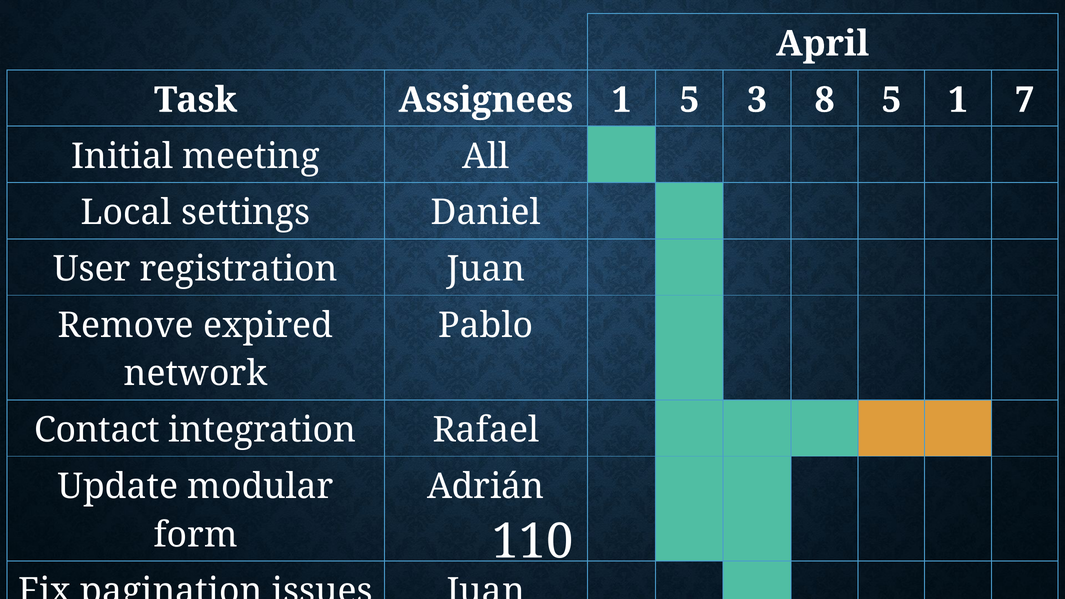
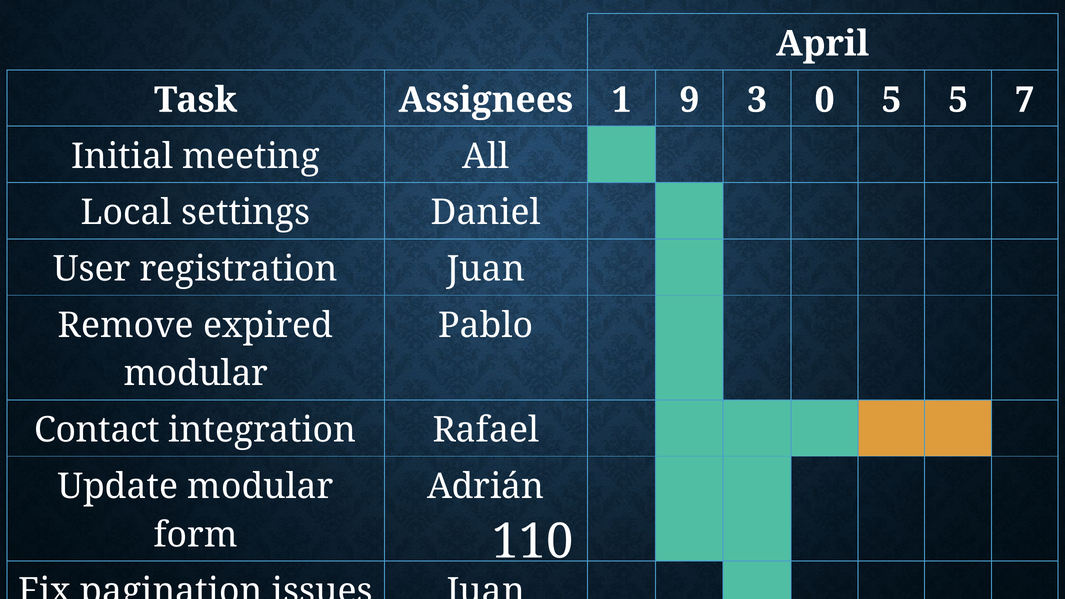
1 5: 5 -> 9
8: 8 -> 0
5 1: 1 -> 5
network at (196, 374): network -> modular
